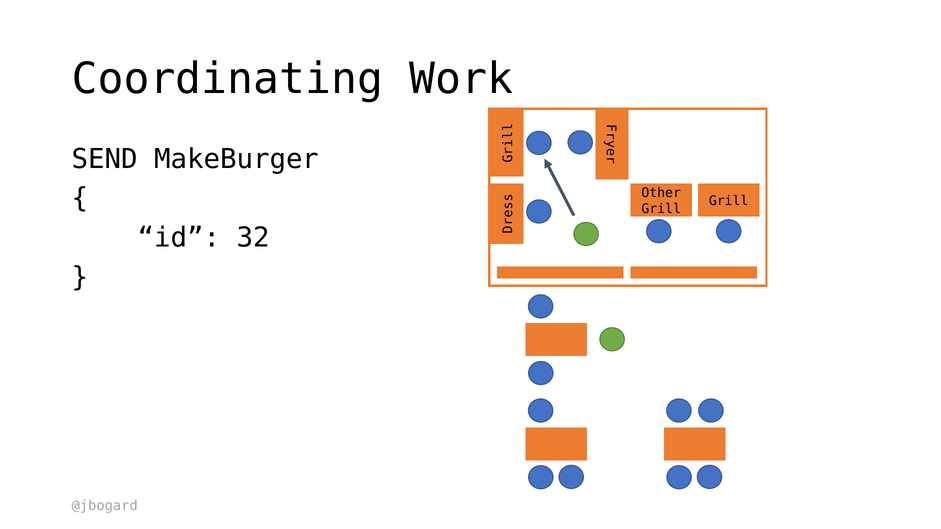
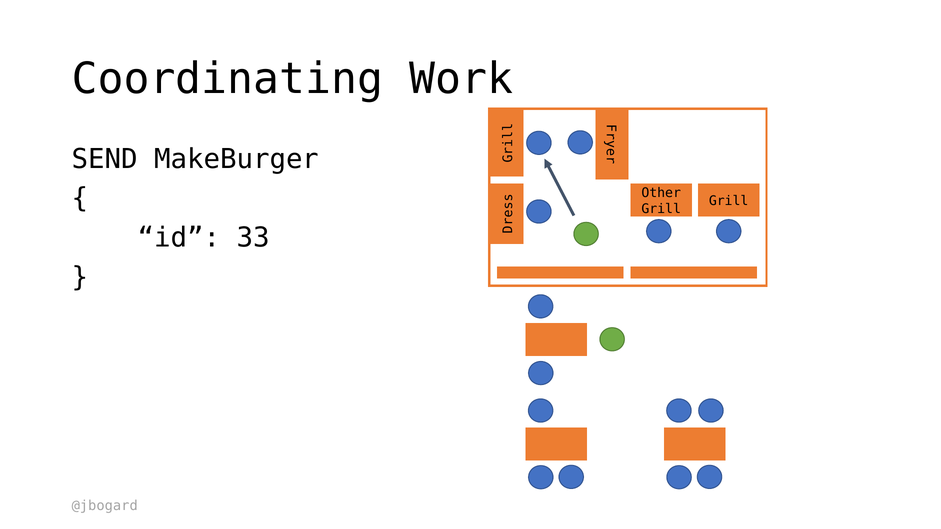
32: 32 -> 33
